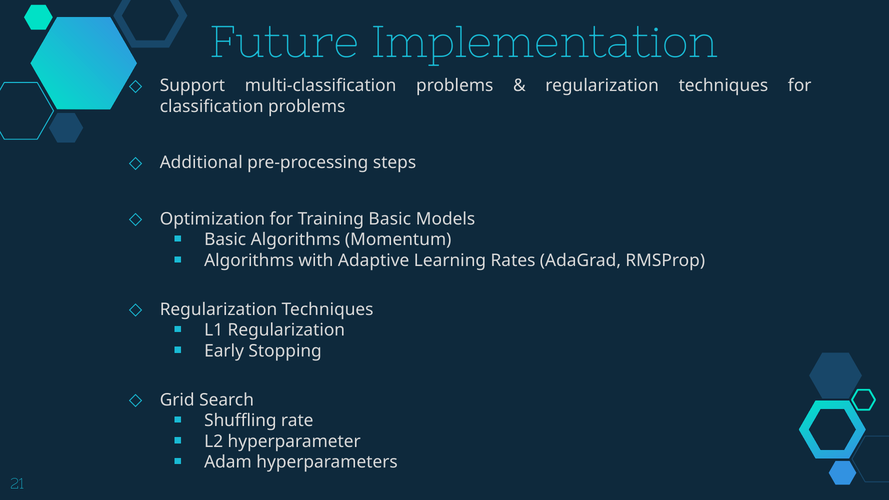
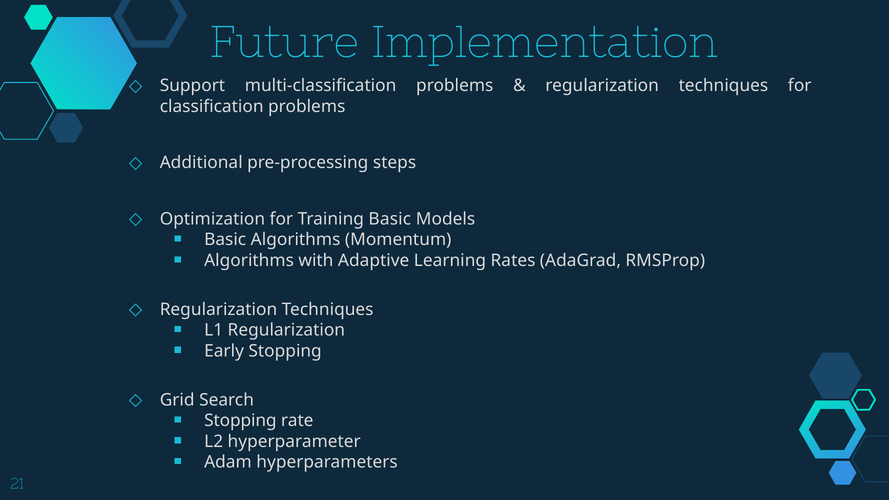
Shuffling at (240, 421): Shuffling -> Stopping
